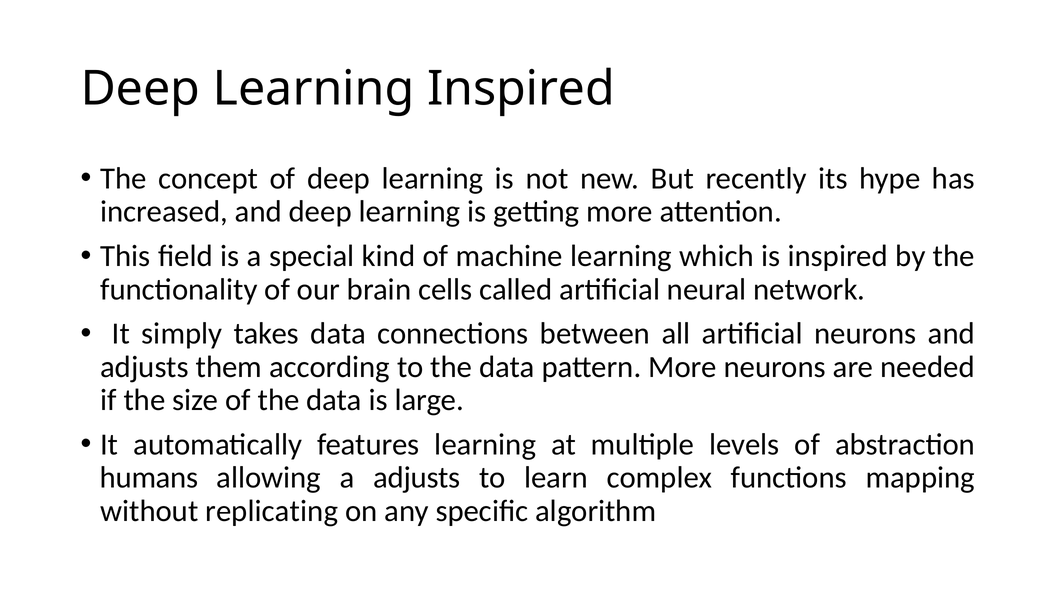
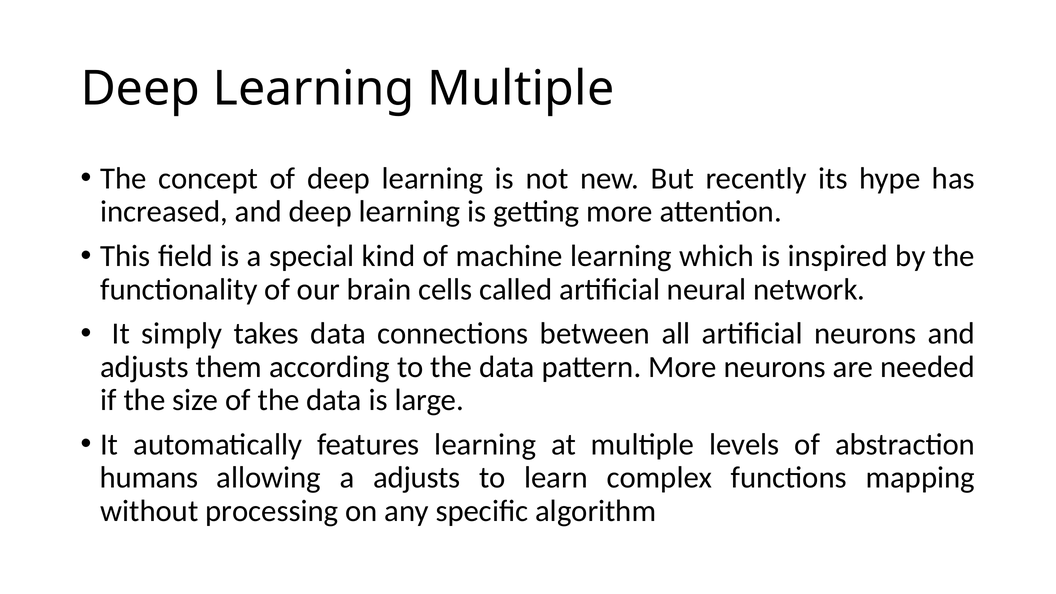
Learning Inspired: Inspired -> Multiple
replicating: replicating -> processing
